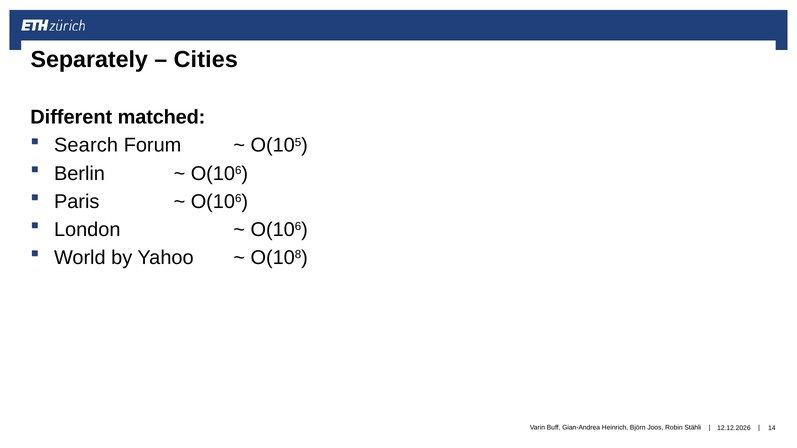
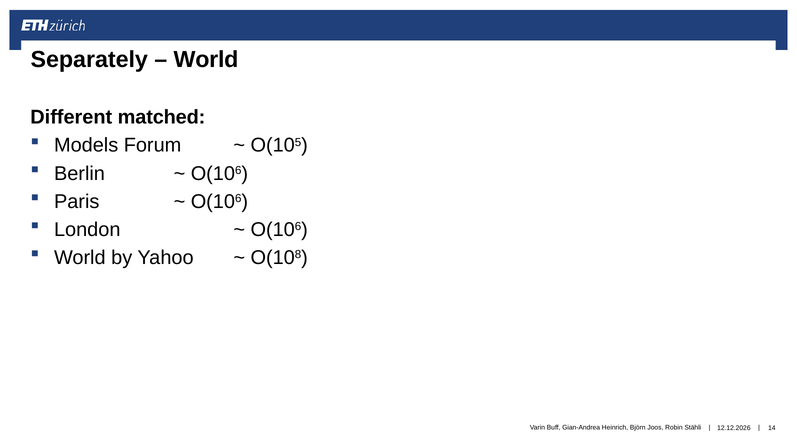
Cities at (206, 60): Cities -> World
Search: Search -> Models
